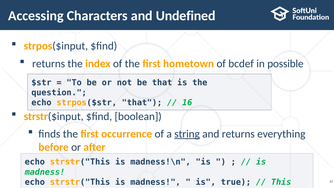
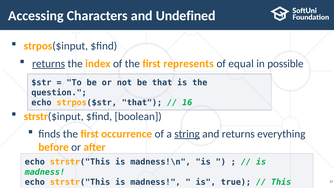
returns at (49, 64) underline: none -> present
hometown: hometown -> represents
bcdef: bcdef -> equal
